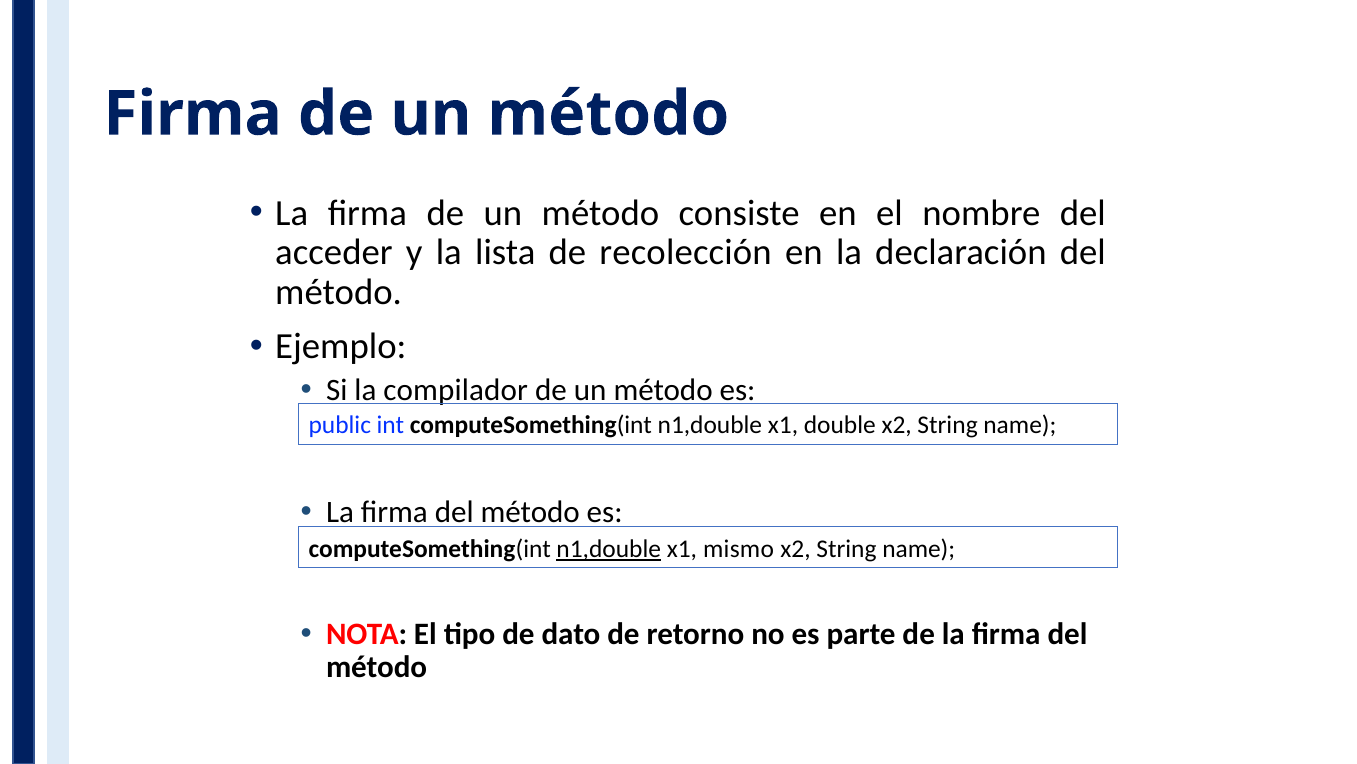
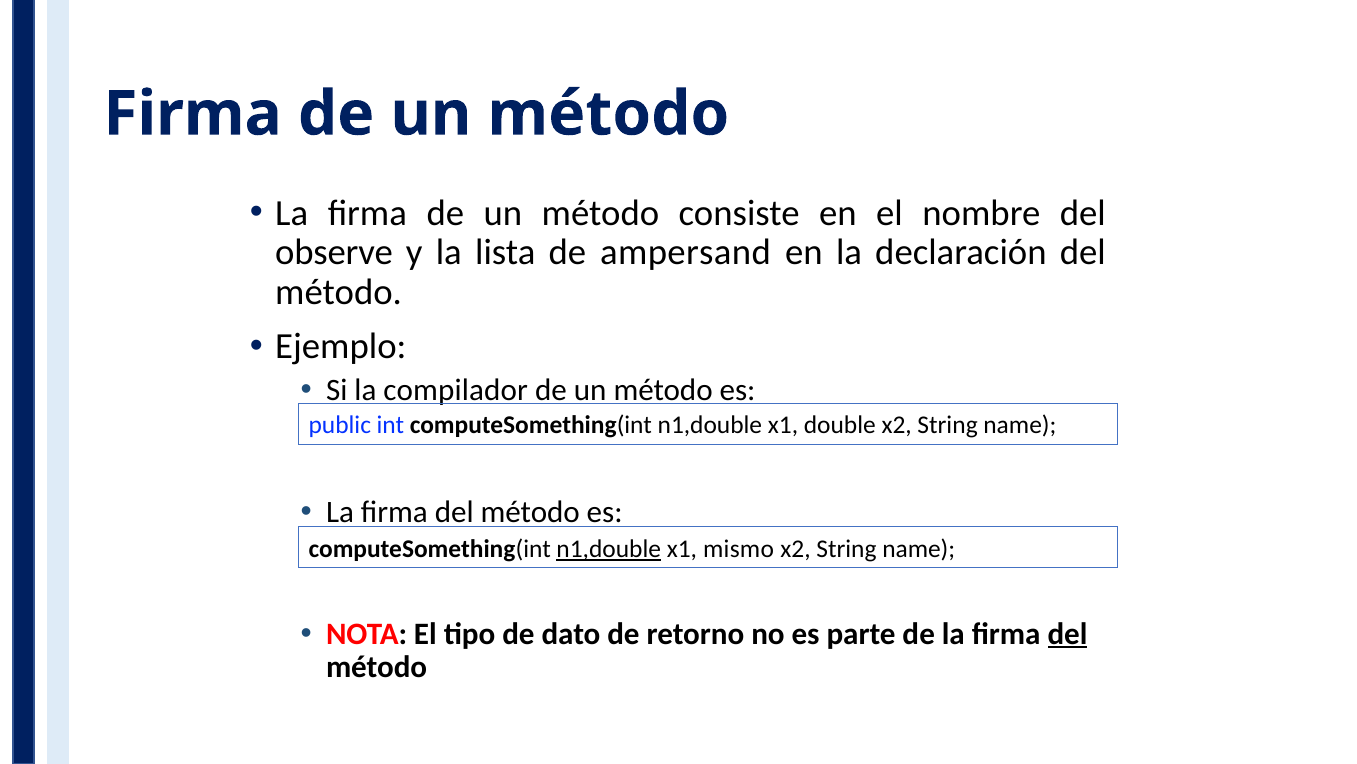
acceder: acceder -> observe
recolección: recolección -> ampersand
del at (1067, 633) underline: none -> present
